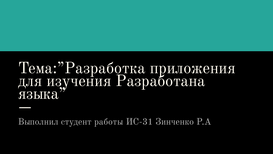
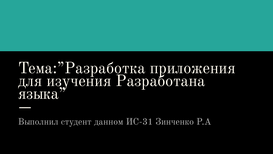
работы: работы -> данном
